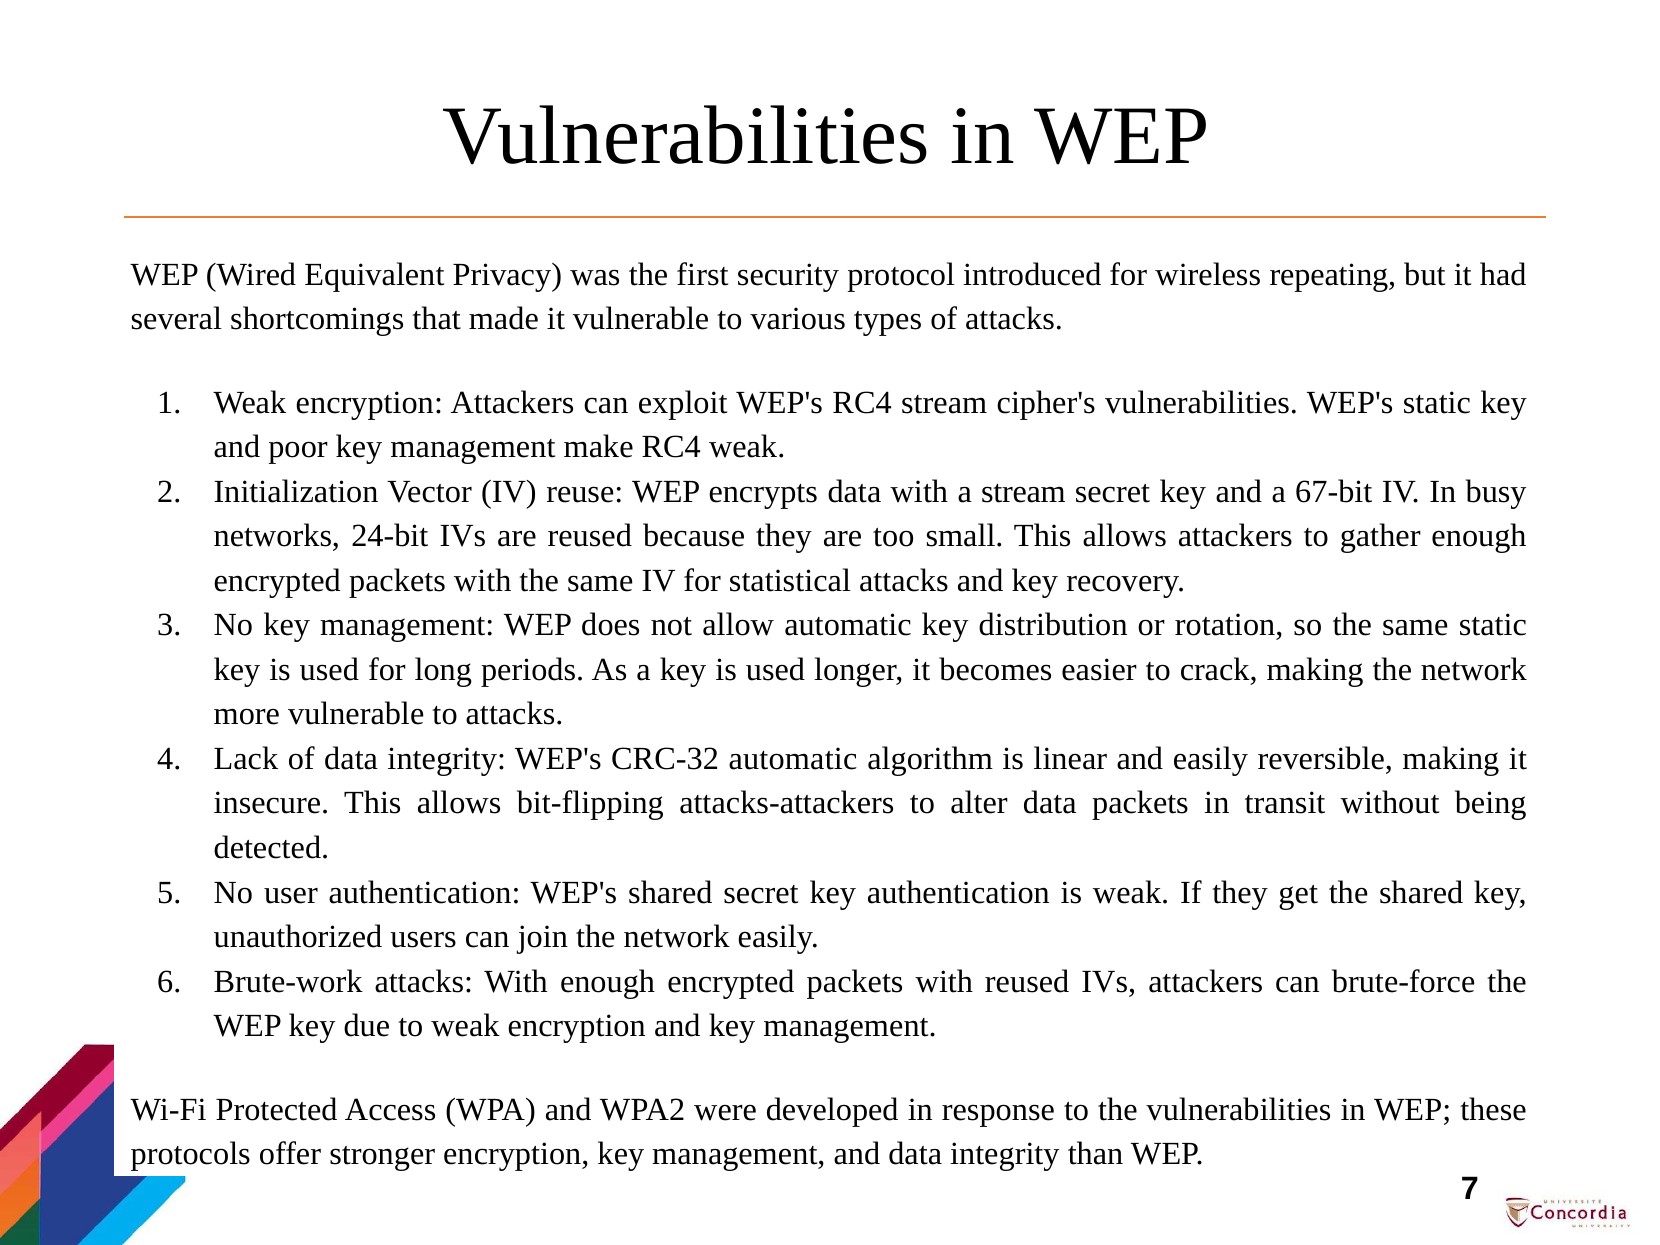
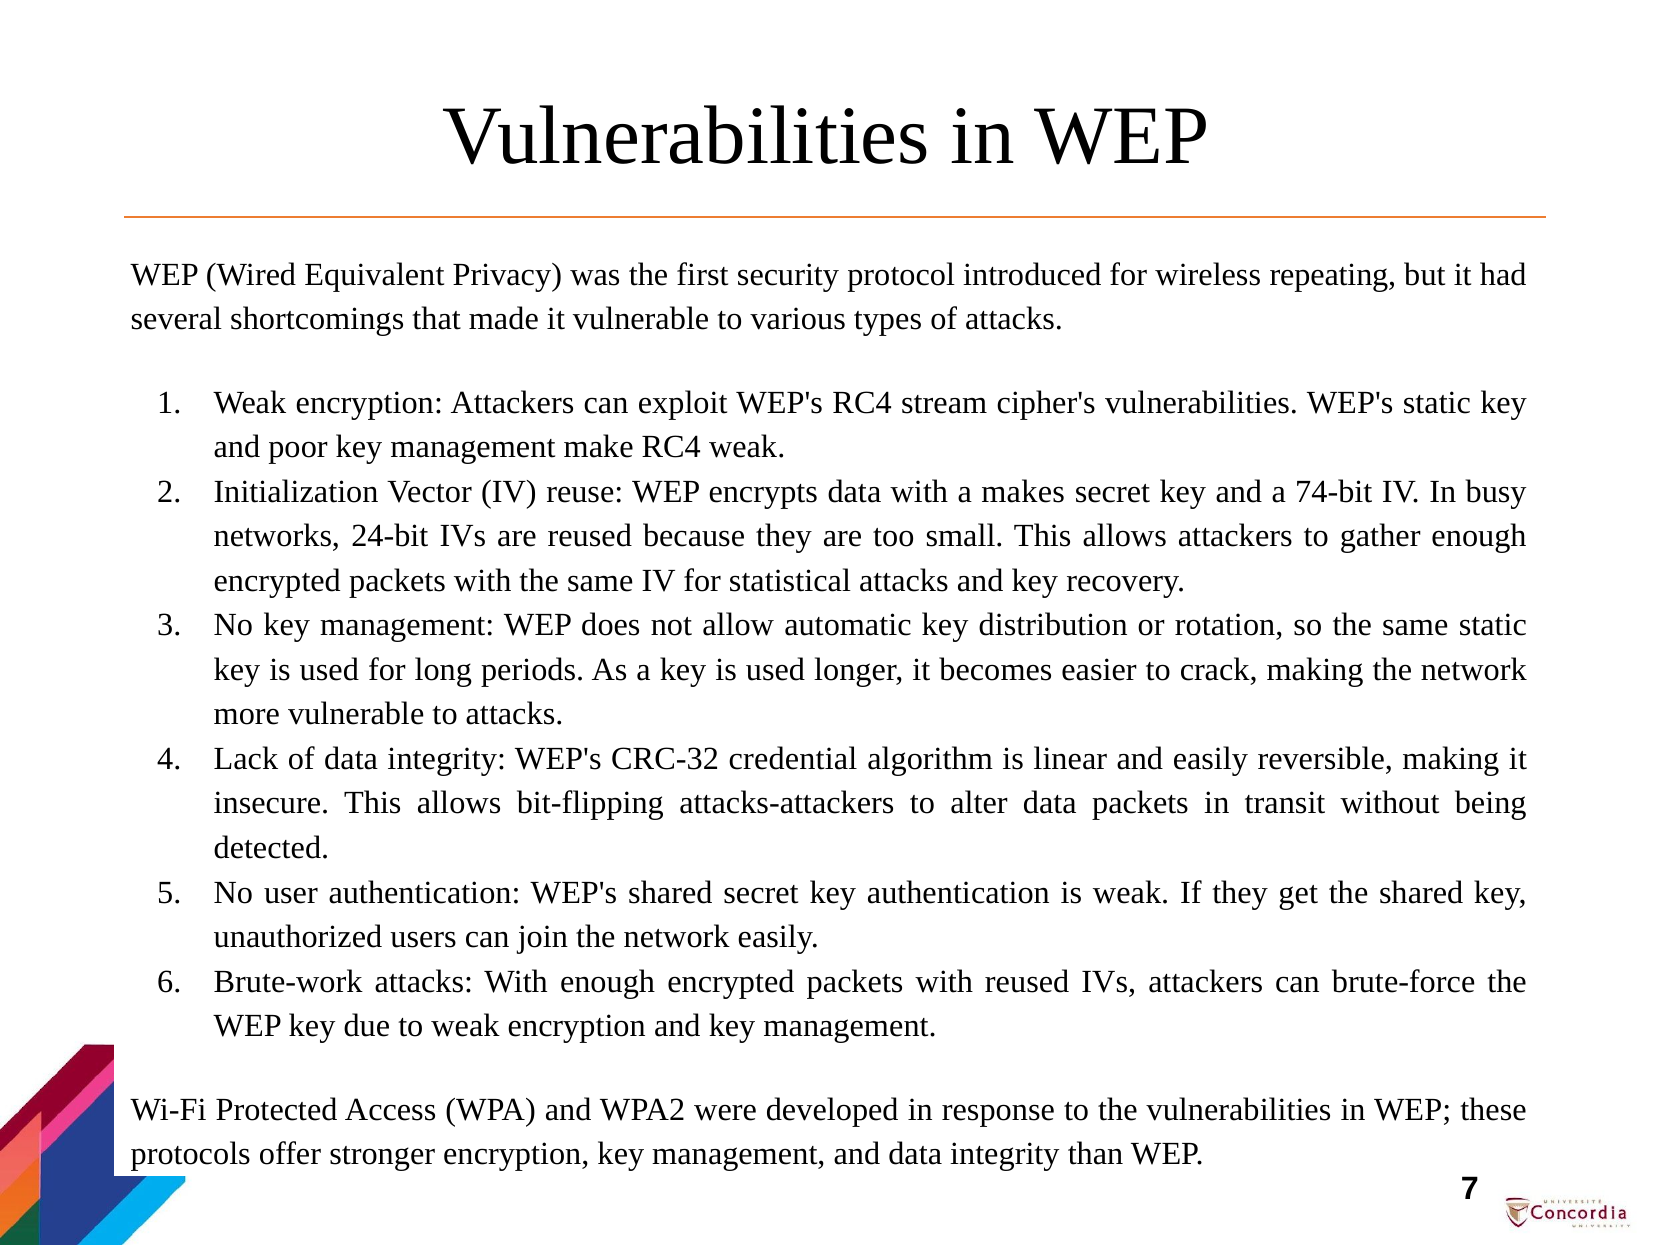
a stream: stream -> makes
67-bit: 67-bit -> 74-bit
CRC-32 automatic: automatic -> credential
